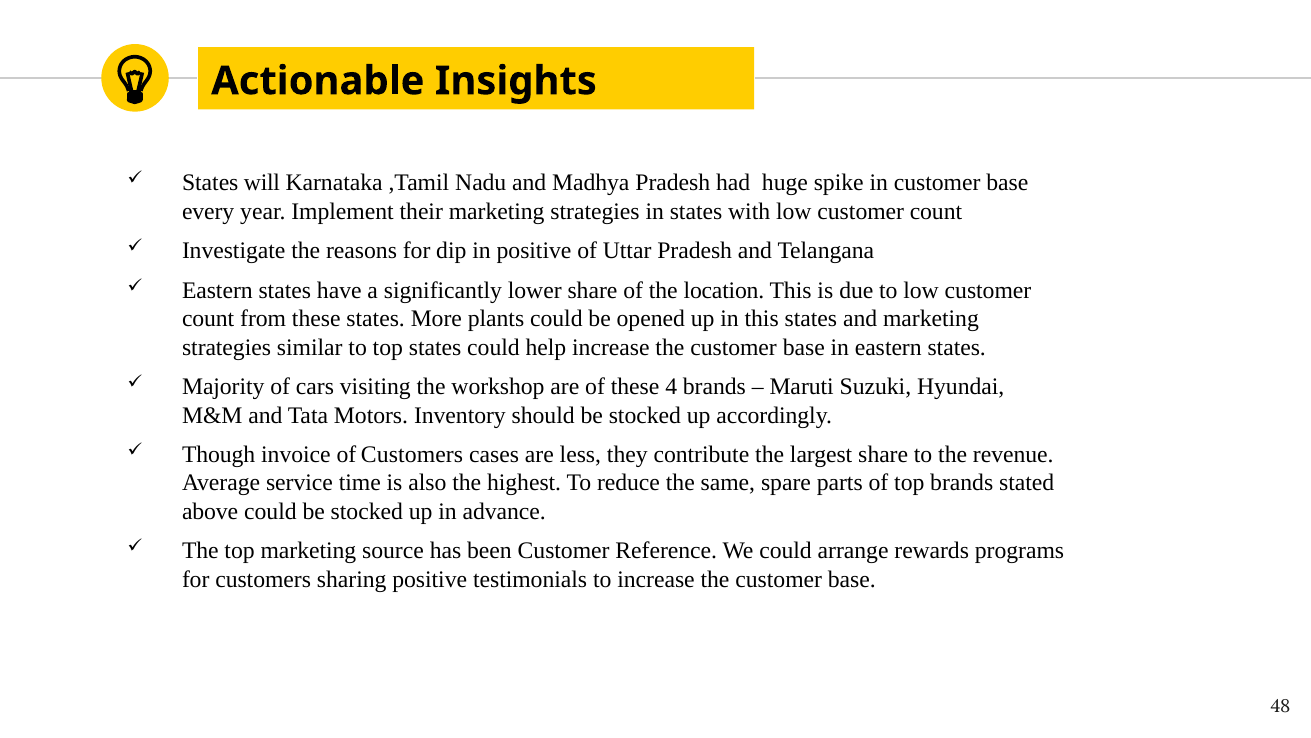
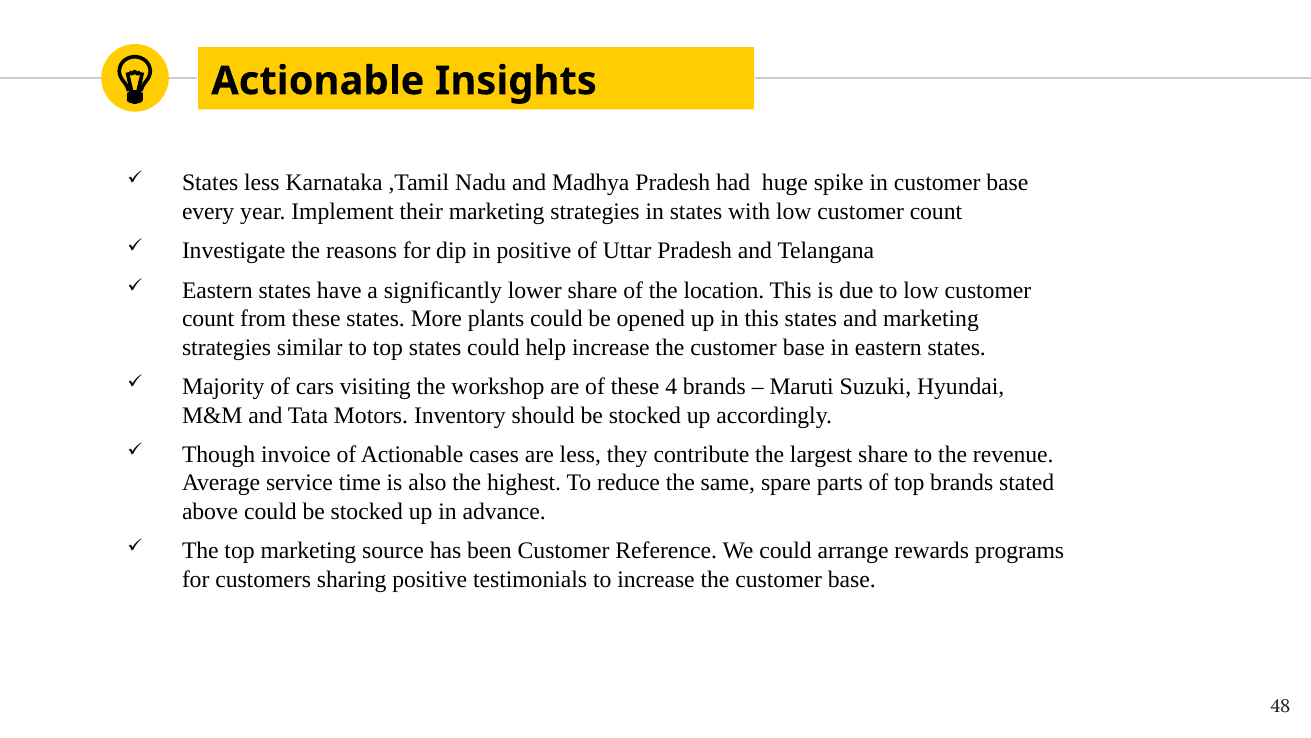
States will: will -> less
of Customers: Customers -> Actionable
